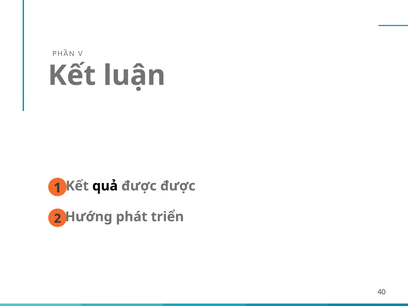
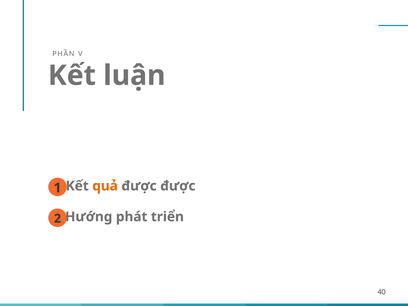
quả colour: black -> orange
